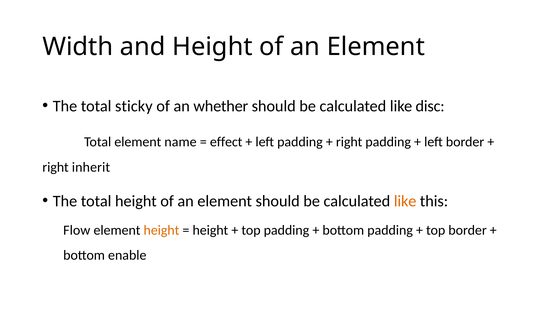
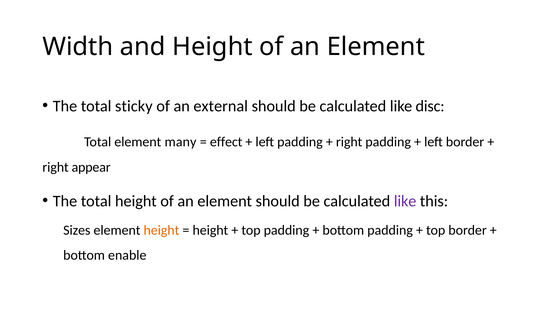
whether: whether -> external
name: name -> many
inherit: inherit -> appear
like at (405, 201) colour: orange -> purple
Flow: Flow -> Sizes
